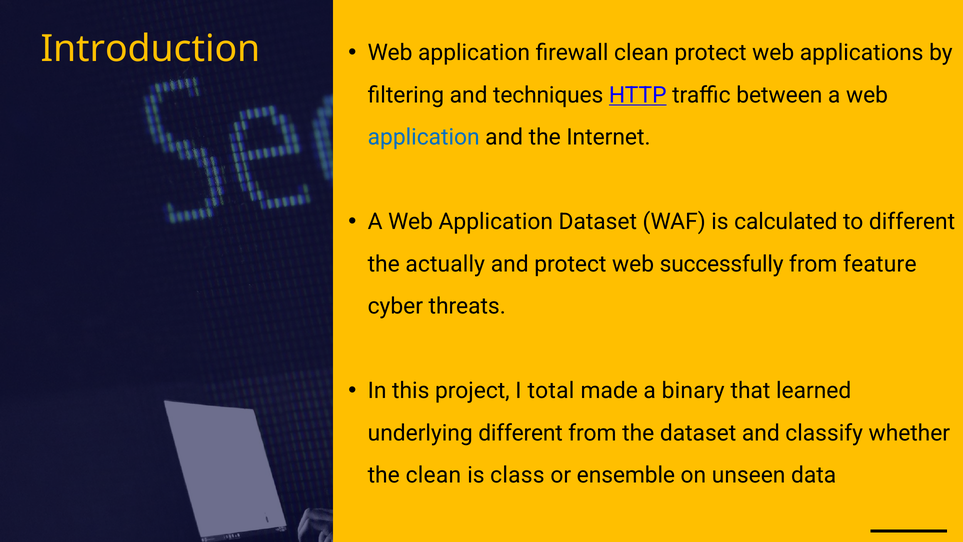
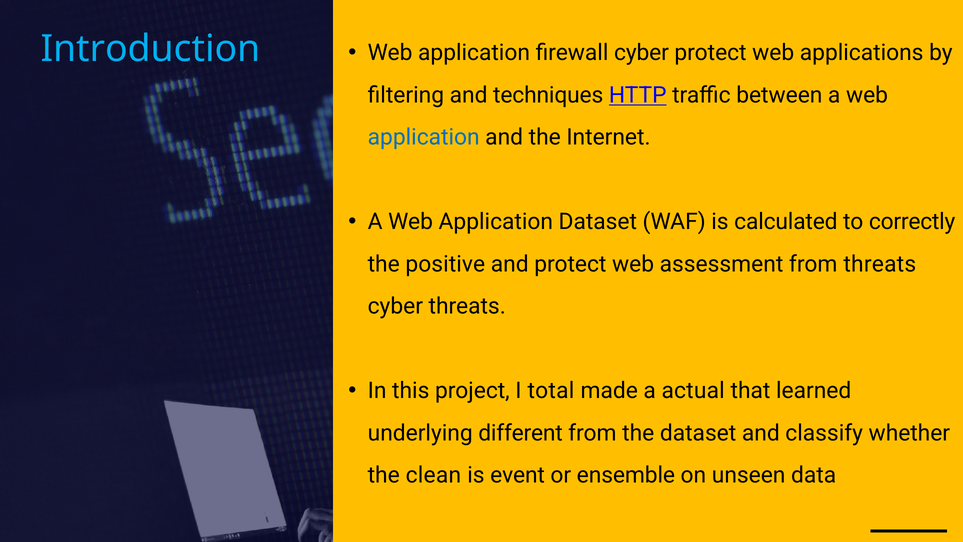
Introduction colour: yellow -> light blue
firewall clean: clean -> cyber
to different: different -> correctly
actually: actually -> positive
successfully: successfully -> assessment
from feature: feature -> threats
binary: binary -> actual
class: class -> event
